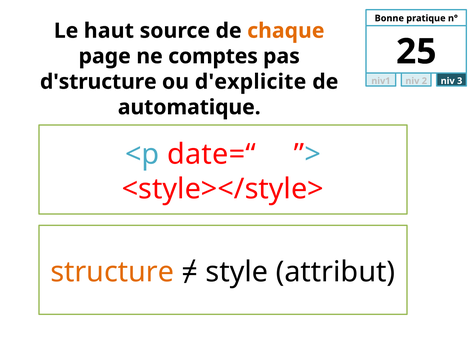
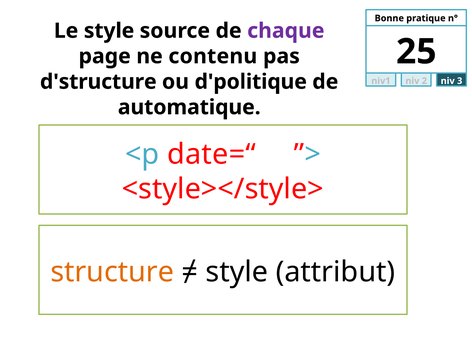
Le haut: haut -> style
chaque colour: orange -> purple
comptes: comptes -> contenu
d'explicite: d'explicite -> d'politique
